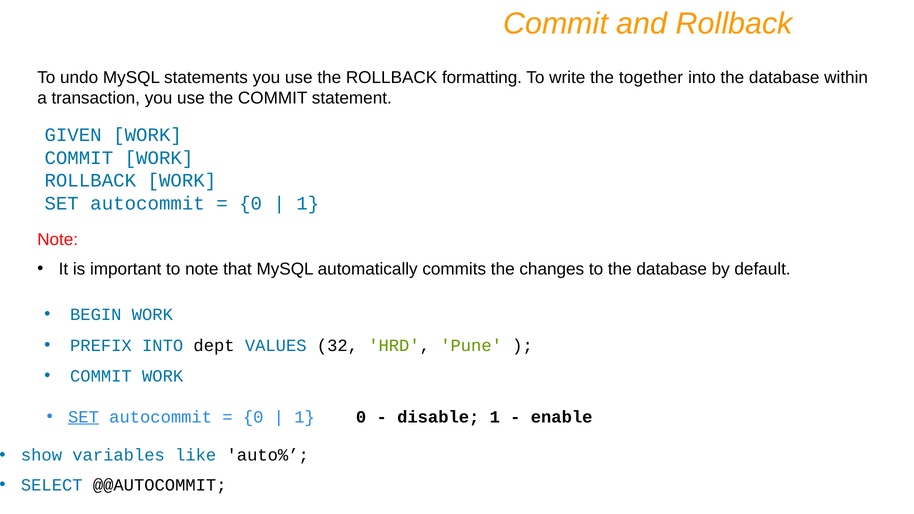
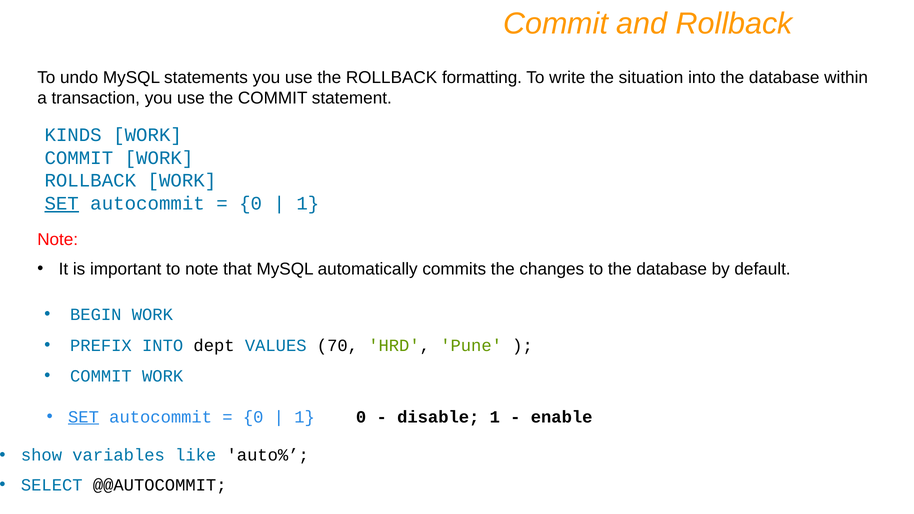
together: together -> situation
GIVEN: GIVEN -> KINDS
SET at (62, 204) underline: none -> present
32: 32 -> 70
